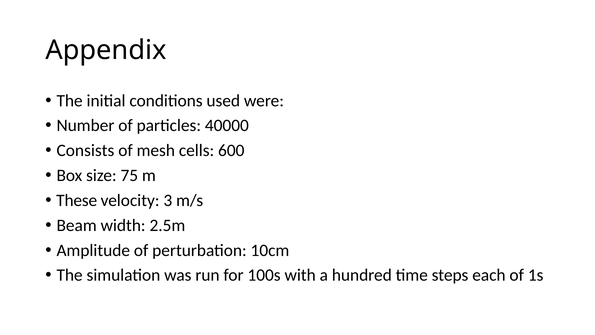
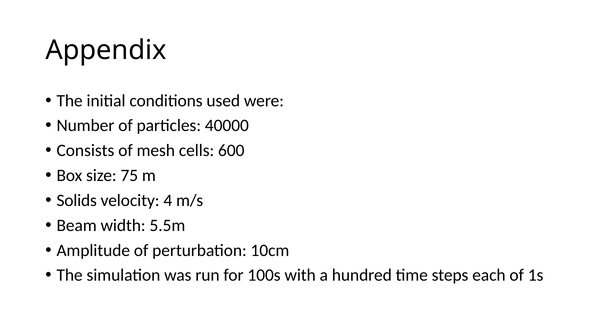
These: These -> Solids
3: 3 -> 4
2.5m: 2.5m -> 5.5m
